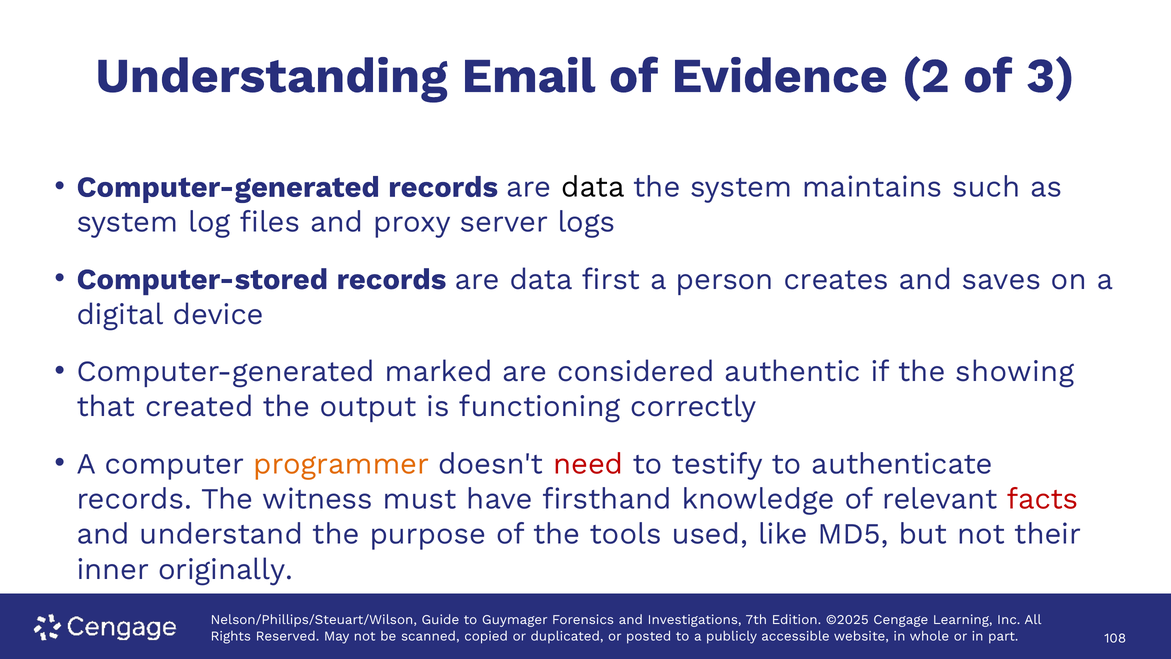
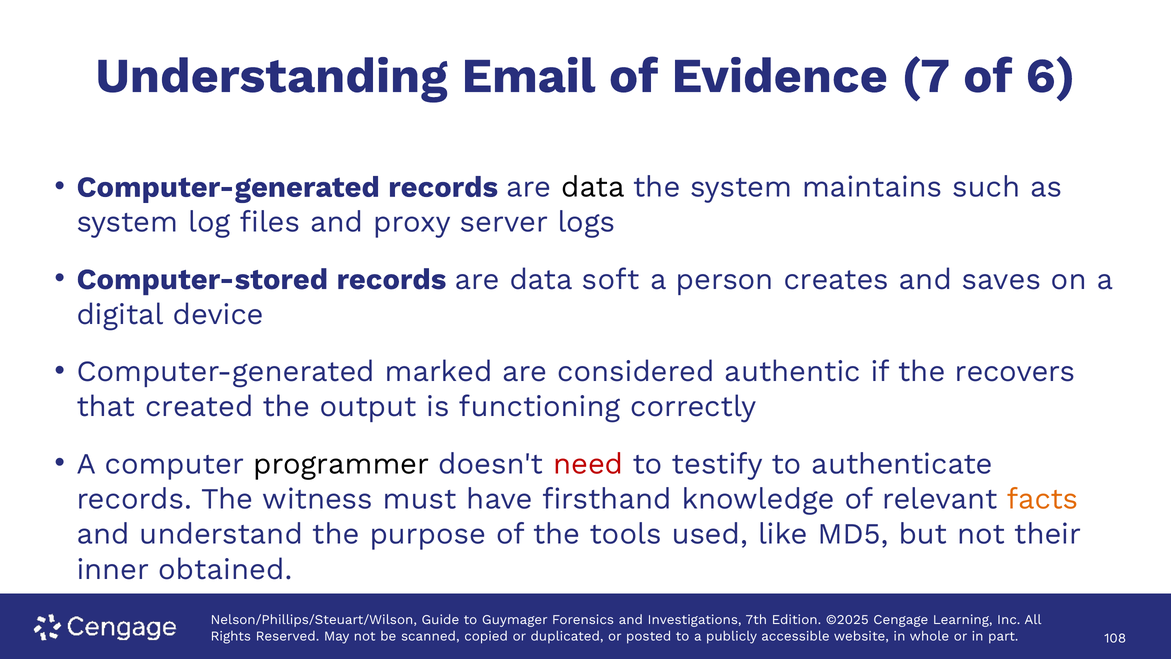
2: 2 -> 7
3: 3 -> 6
first: first -> soft
showing: showing -> recovers
programmer colour: orange -> black
facts colour: red -> orange
originally: originally -> obtained
